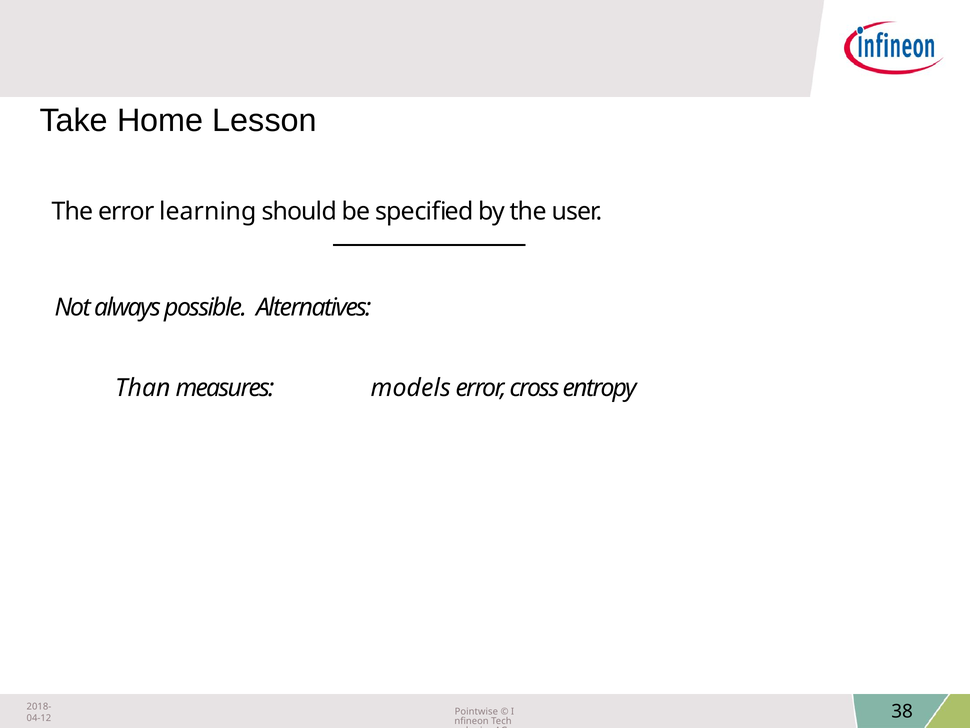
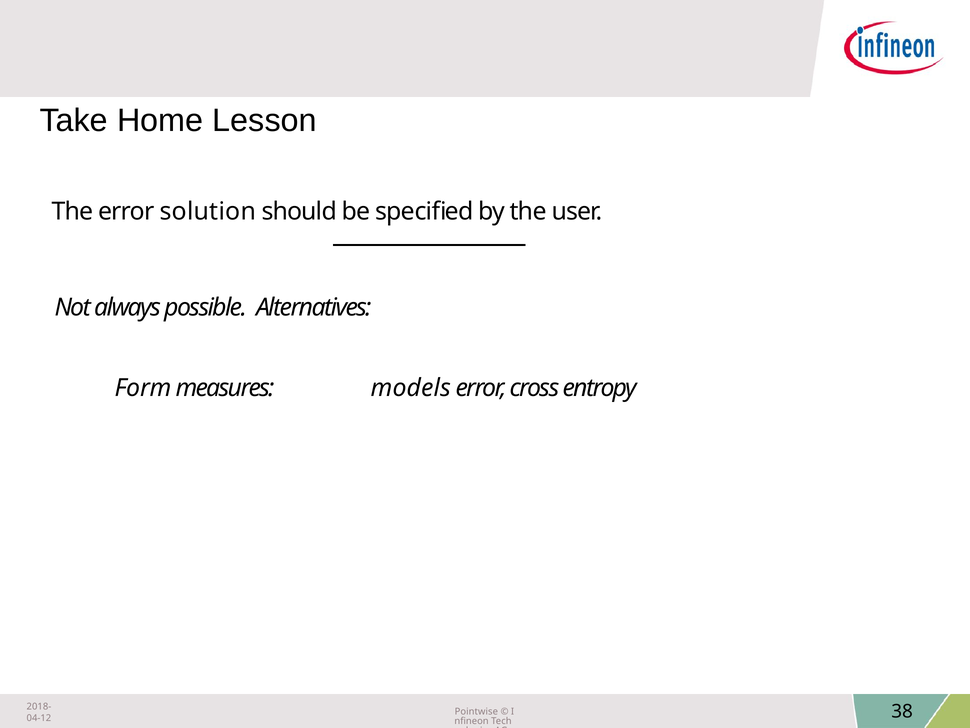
learning: learning -> solution
Than: Than -> Form
